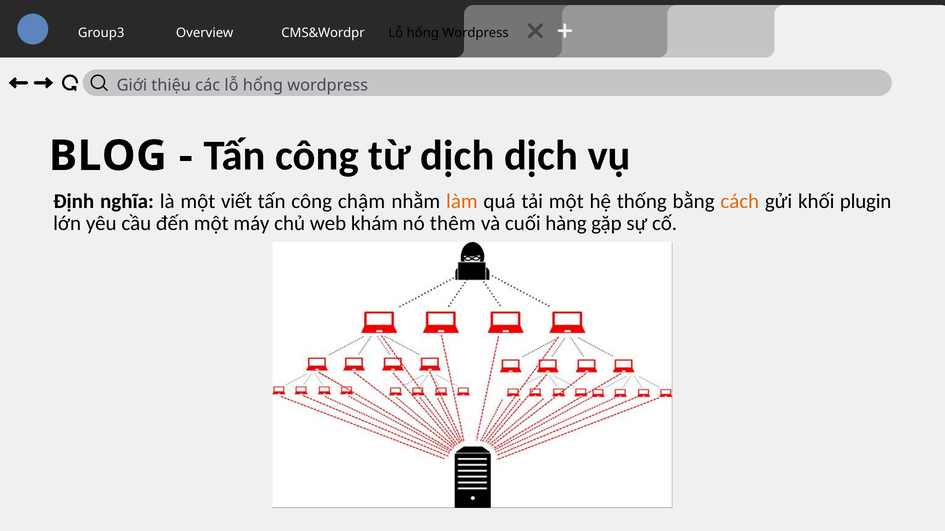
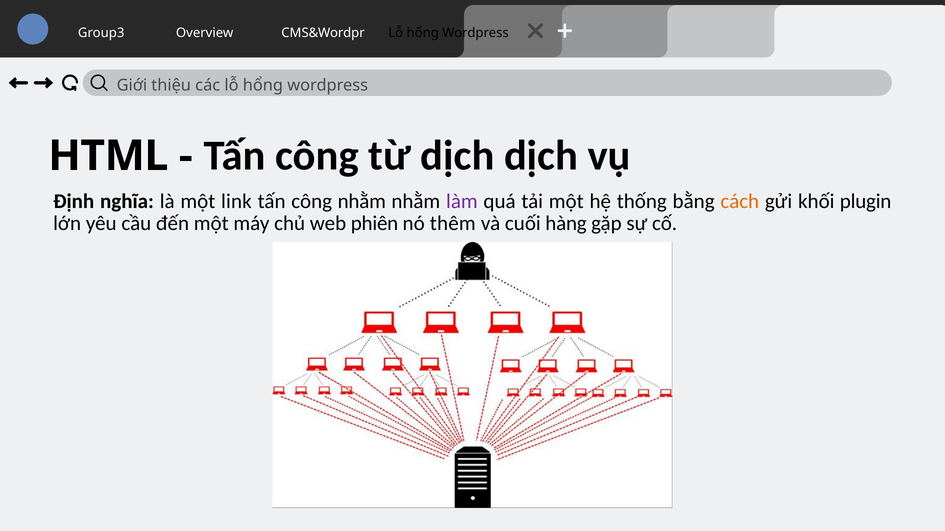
BLOG: BLOG -> HTML
viết: viết -> link
công chậm: chậm -> nhằm
làm colour: orange -> purple
khám: khám -> phiên
